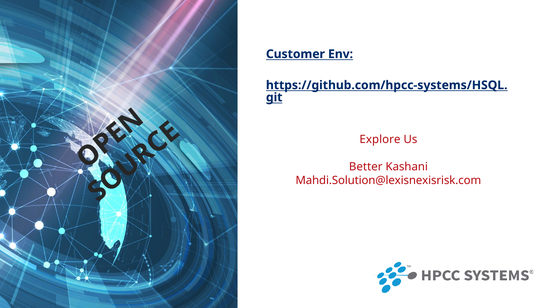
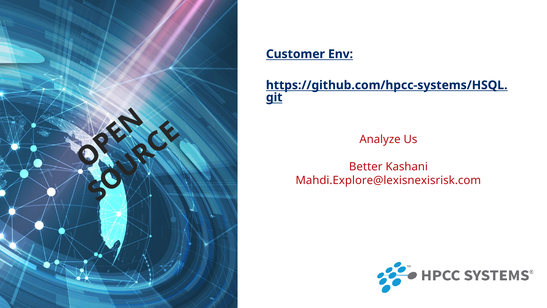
Explore: Explore -> Analyze
Mahdi.Solution@lexisnexisrisk.com: Mahdi.Solution@lexisnexisrisk.com -> Mahdi.Explore@lexisnexisrisk.com
